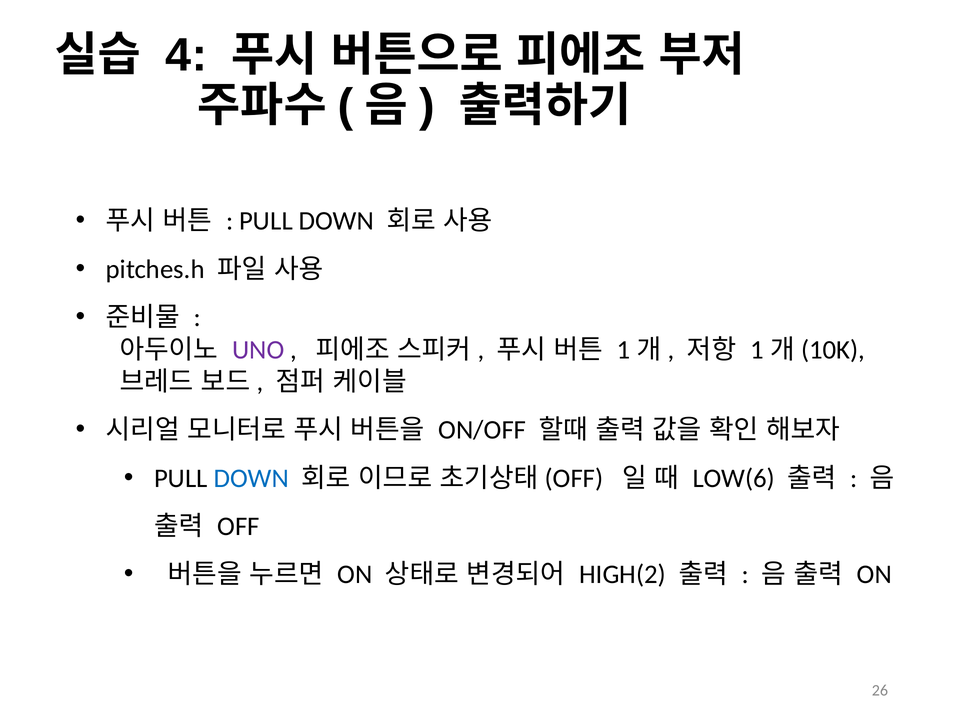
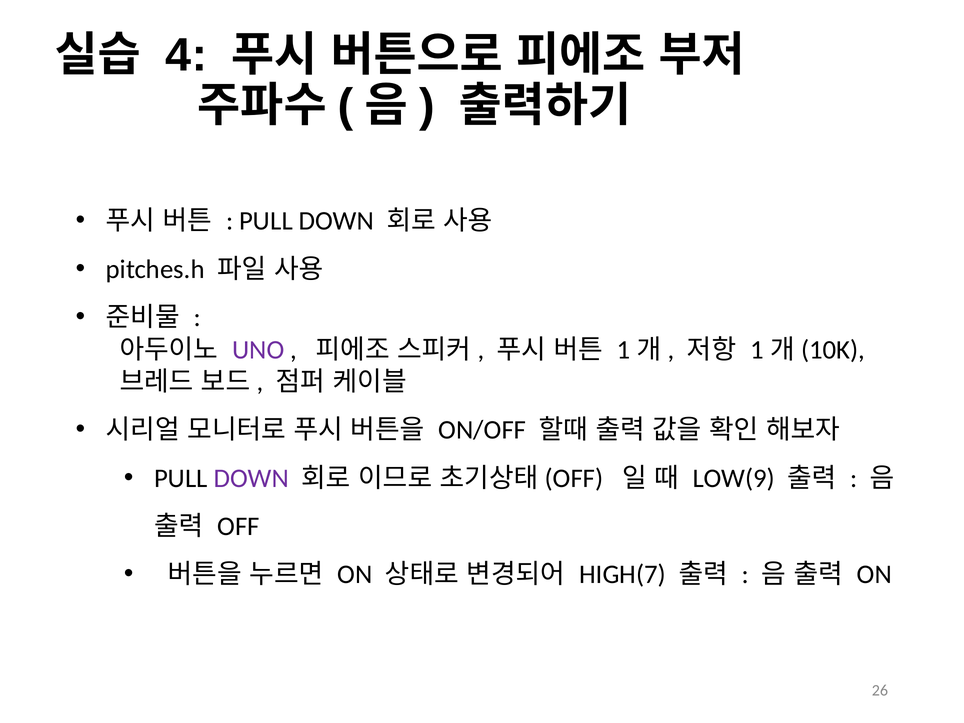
DOWN at (251, 478) colour: blue -> purple
LOW(6: LOW(6 -> LOW(9
HIGH(2: HIGH(2 -> HIGH(7
